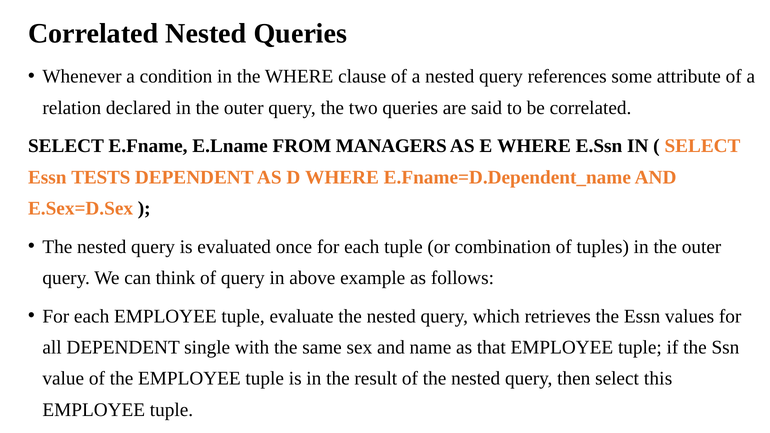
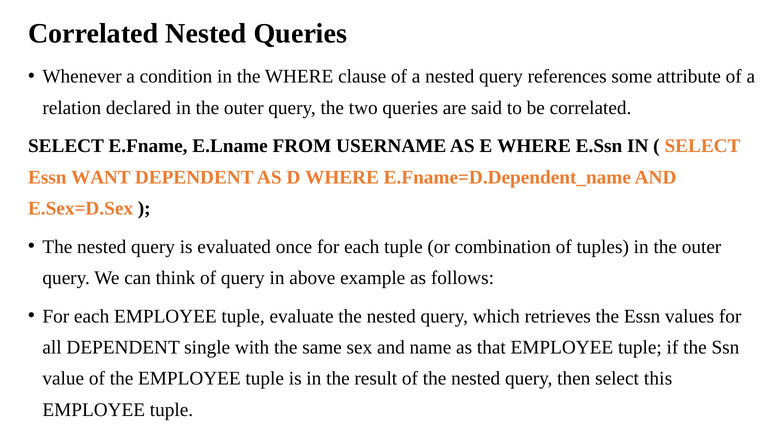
MANAGERS: MANAGERS -> USERNAME
TESTS: TESTS -> WANT
